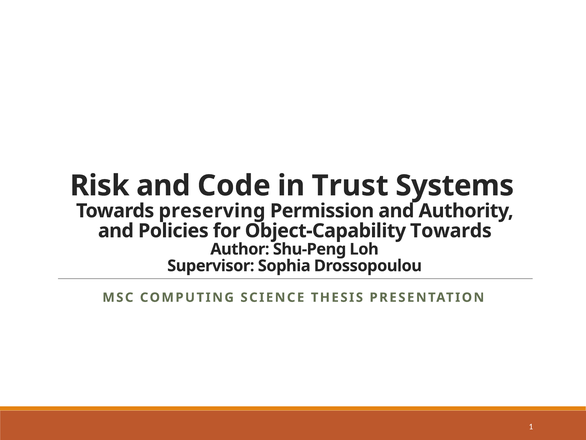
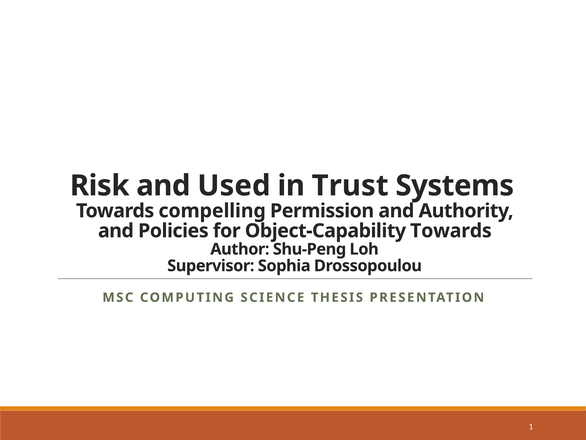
Code: Code -> Used
preserving: preserving -> compelling
